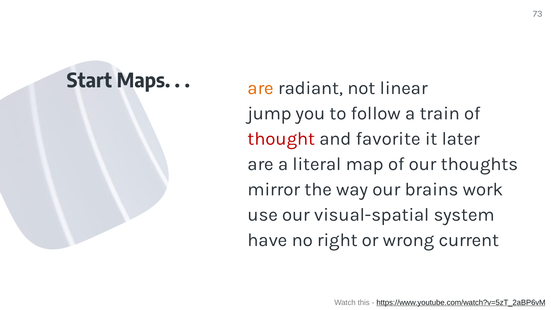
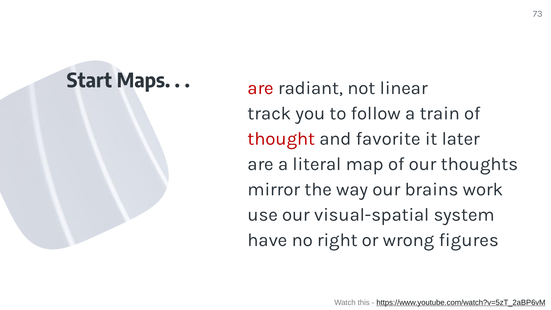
are at (261, 88) colour: orange -> red
jump: jump -> track
current: current -> figures
